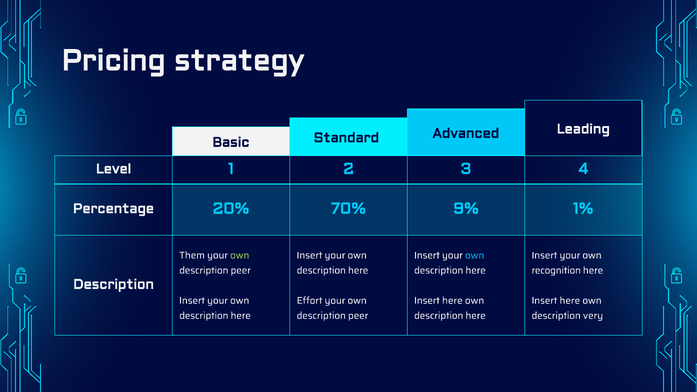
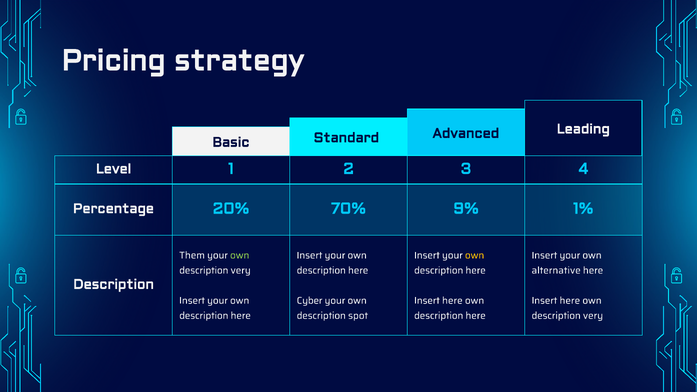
own at (475, 255) colour: light blue -> yellow
peer at (241, 270): peer -> very
recognition: recognition -> alternative
Effort: Effort -> Cyber
peer at (358, 316): peer -> spot
